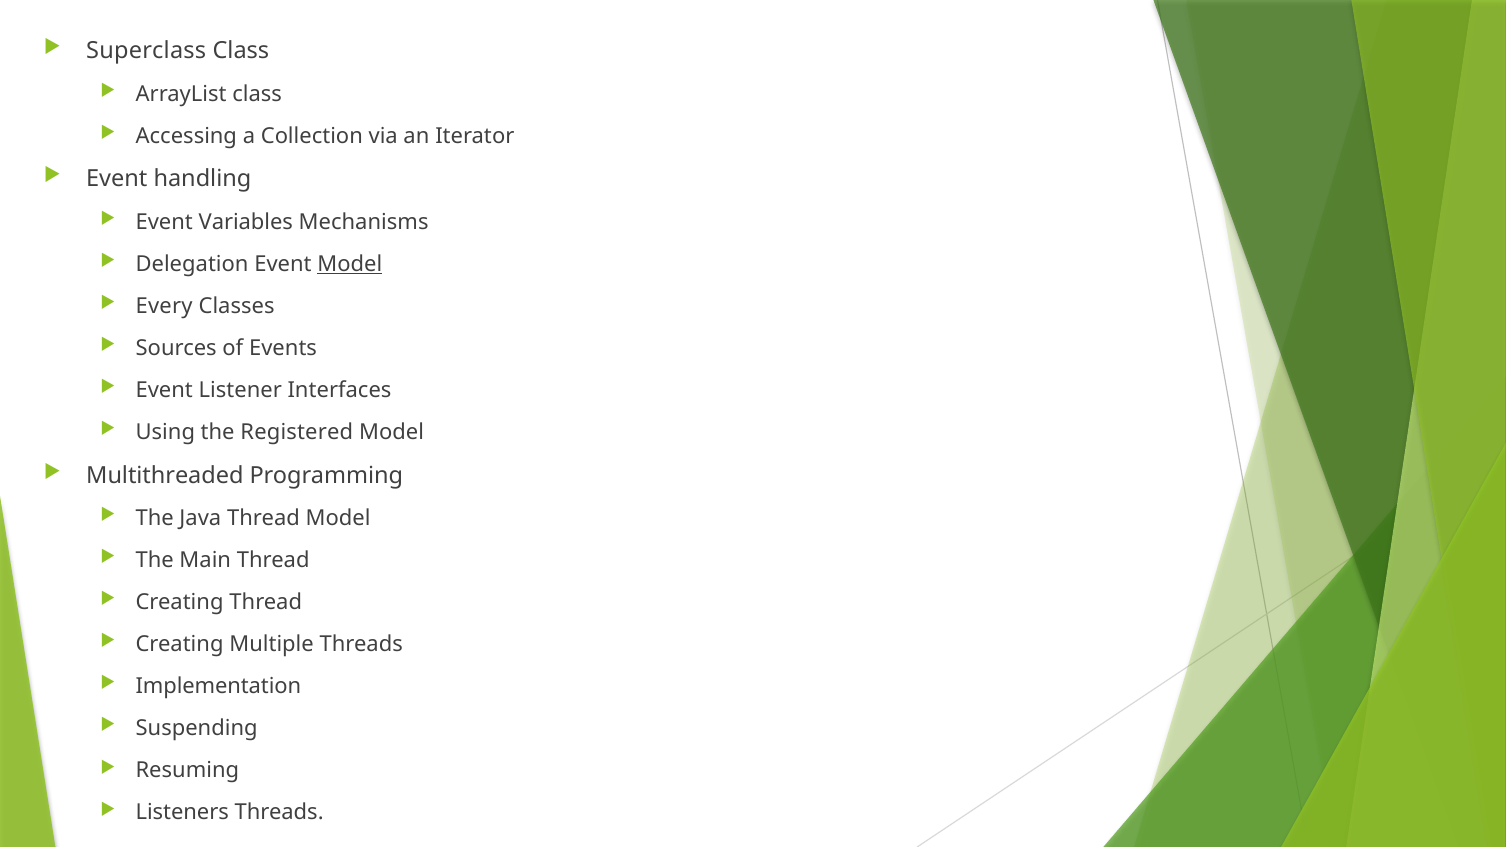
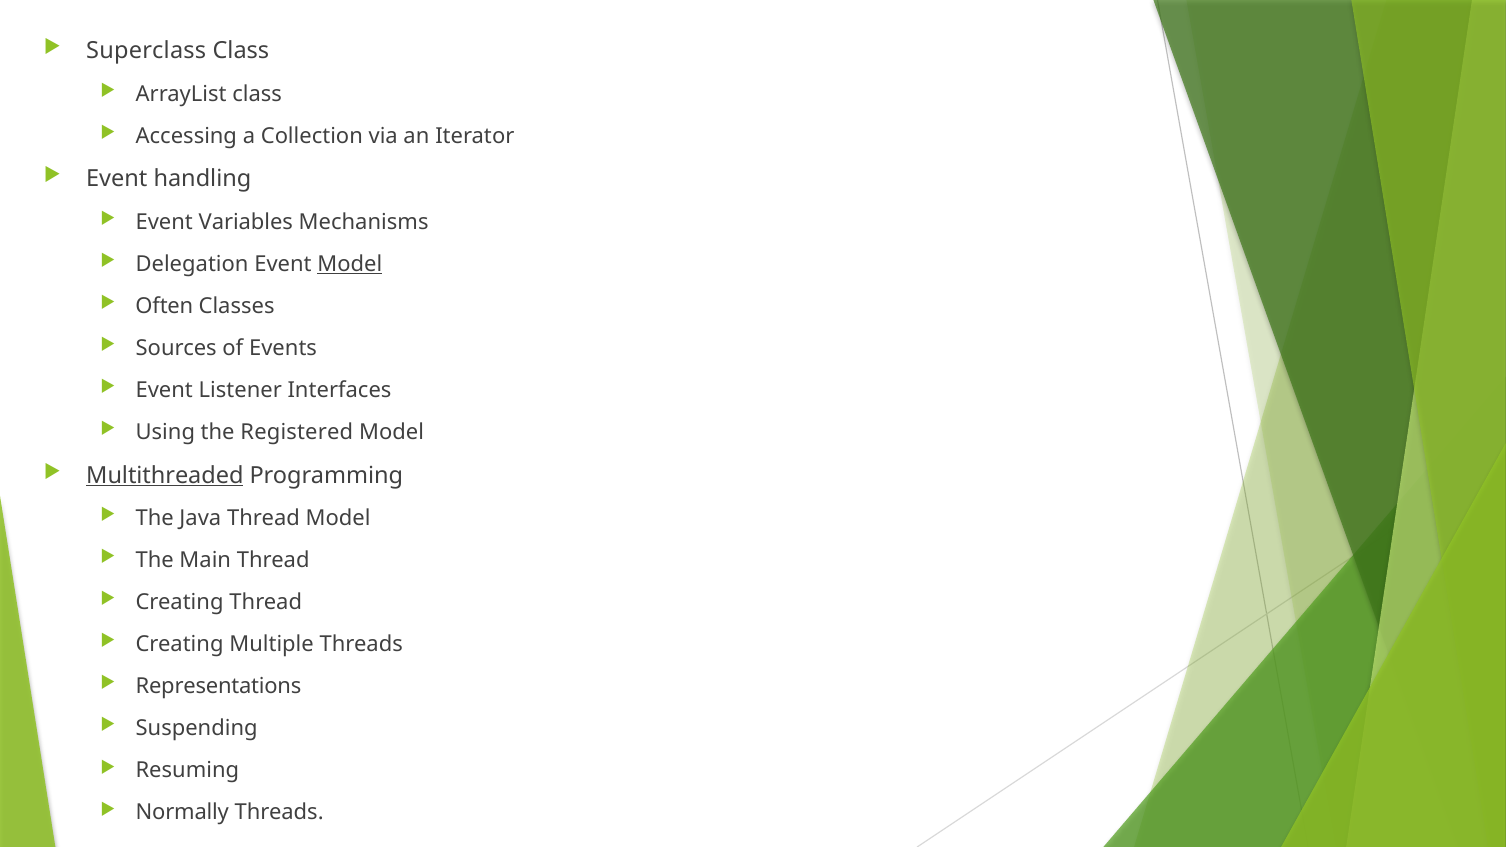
Every: Every -> Often
Multithreaded underline: none -> present
Implementation: Implementation -> Representations
Listeners: Listeners -> Normally
